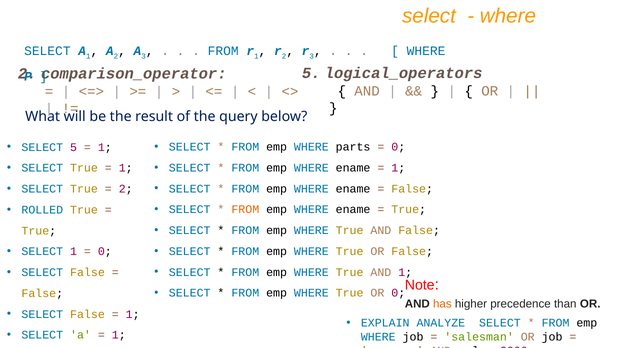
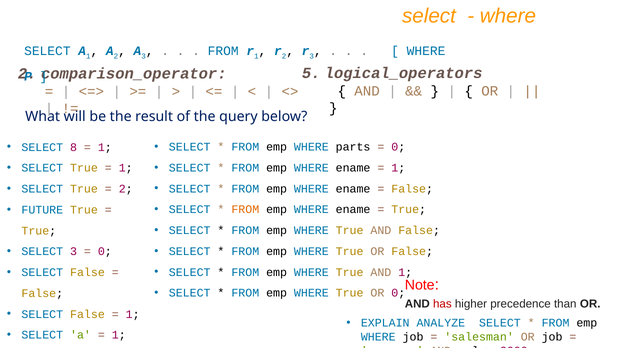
SELECT 5: 5 -> 8
ROLLED: ROLLED -> FUTURE
SELECT 1: 1 -> 3
has colour: orange -> red
